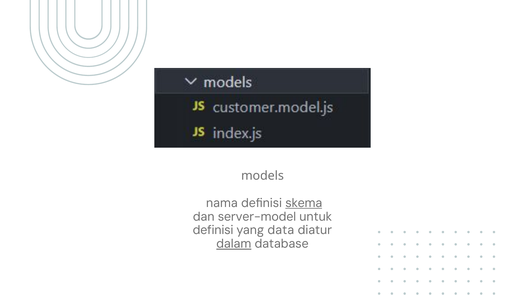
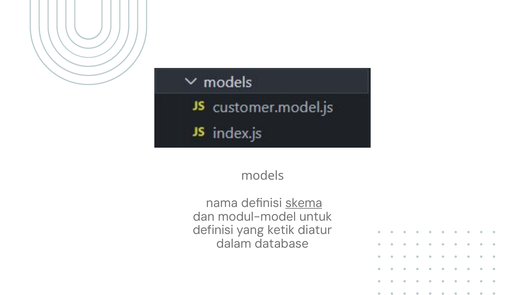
server-model: server-model -> modul-model
data: data -> ketik
dalam underline: present -> none
